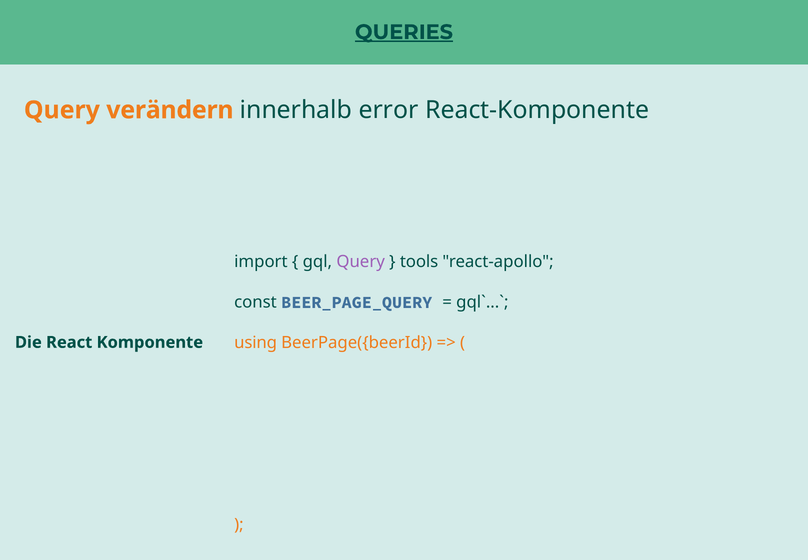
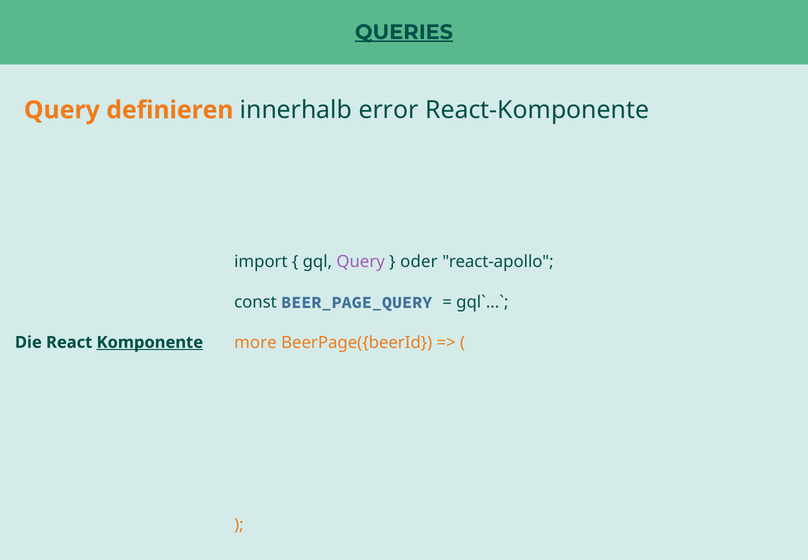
verändern: verändern -> definieren
tools: tools -> oder
using: using -> more
Komponente underline: none -> present
